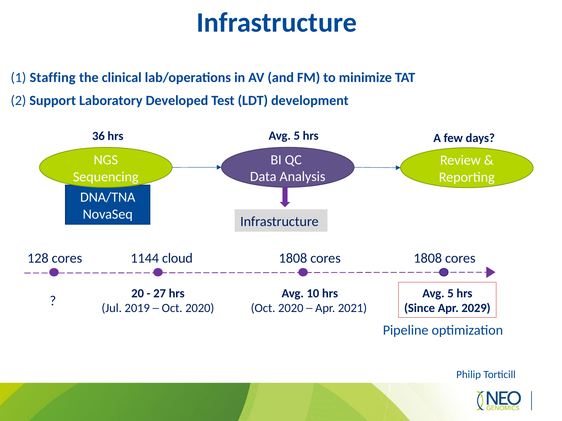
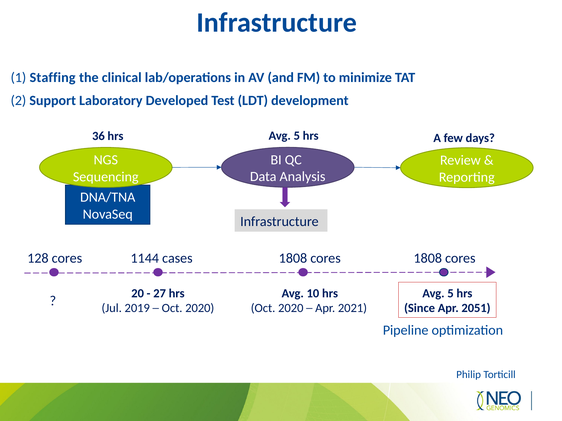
cloud: cloud -> cases
2029: 2029 -> 2051
